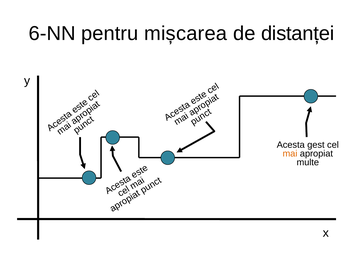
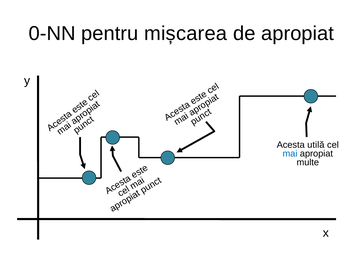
6-NN: 6-NN -> 0-NN
de distanței: distanței -> apropiat
gest: gest -> utilă
mai colour: orange -> blue
